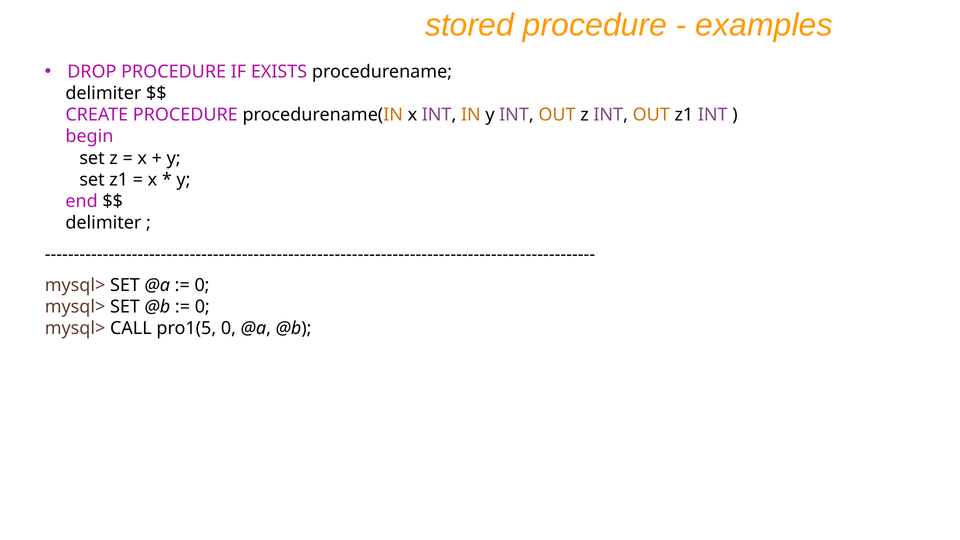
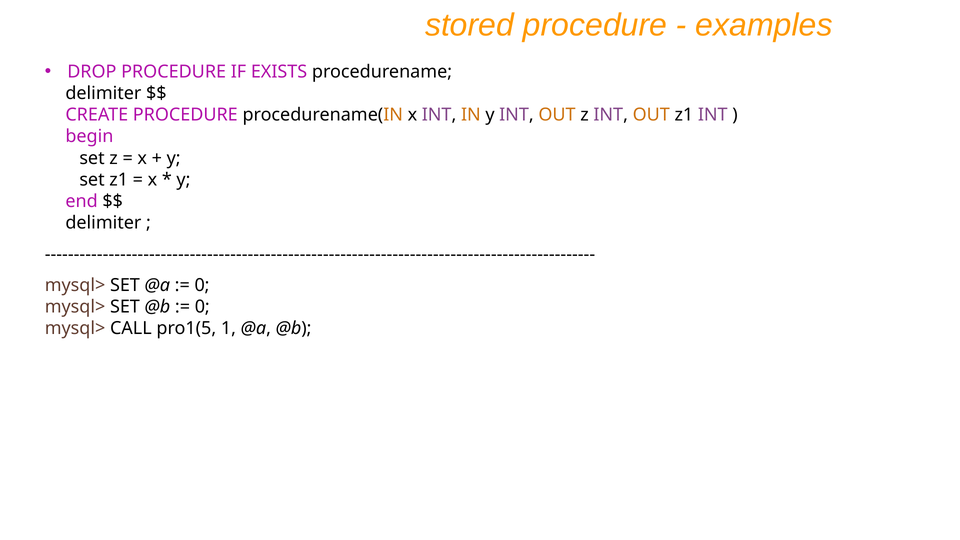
pro1(5 0: 0 -> 1
